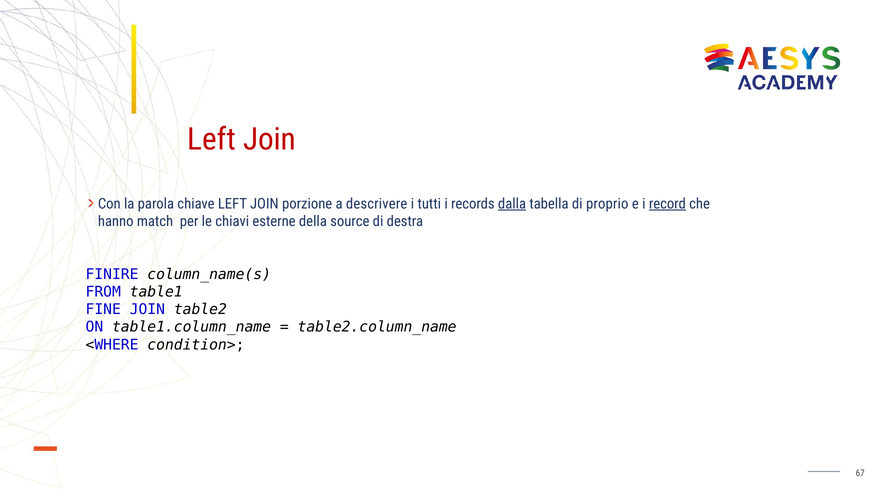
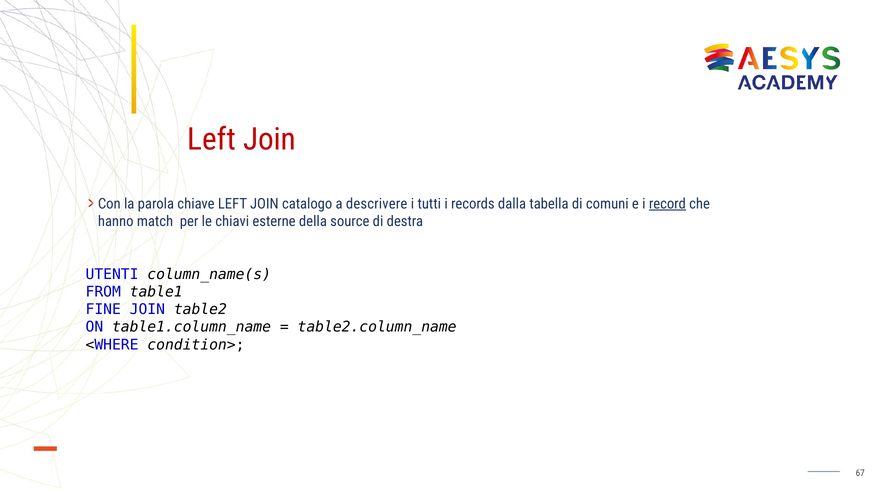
porzione: porzione -> catalogo
dalla underline: present -> none
proprio: proprio -> comuni
FINIRE: FINIRE -> UTENTI
